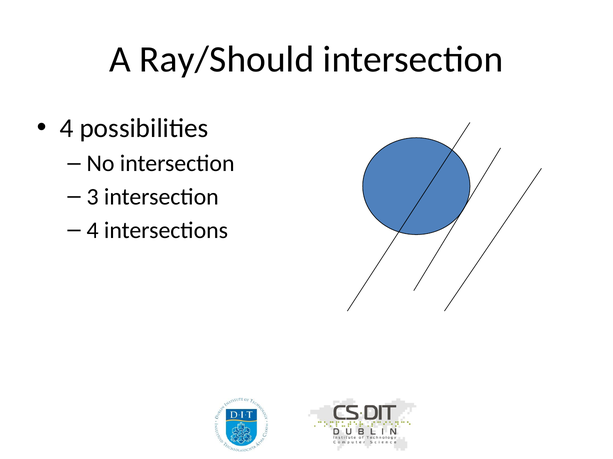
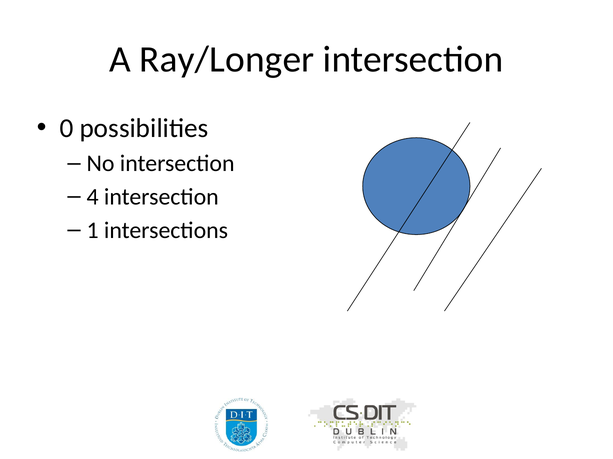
Ray/Should: Ray/Should -> Ray/Longer
4 at (67, 129): 4 -> 0
3: 3 -> 4
4 at (93, 231): 4 -> 1
